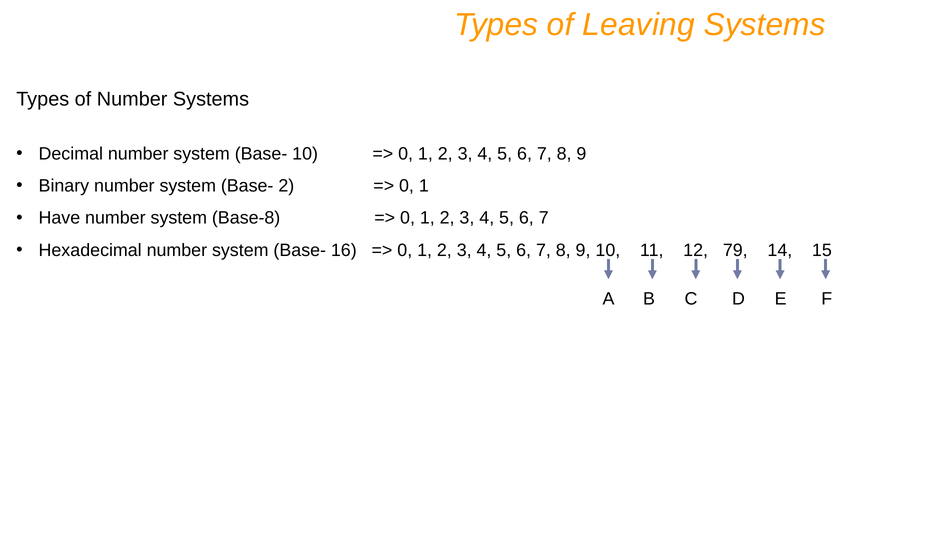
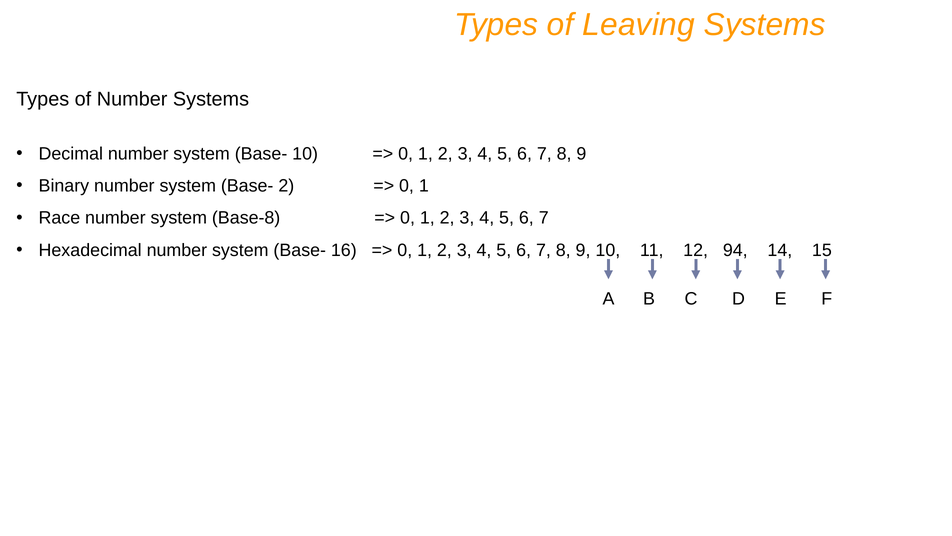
Have: Have -> Race
79: 79 -> 94
